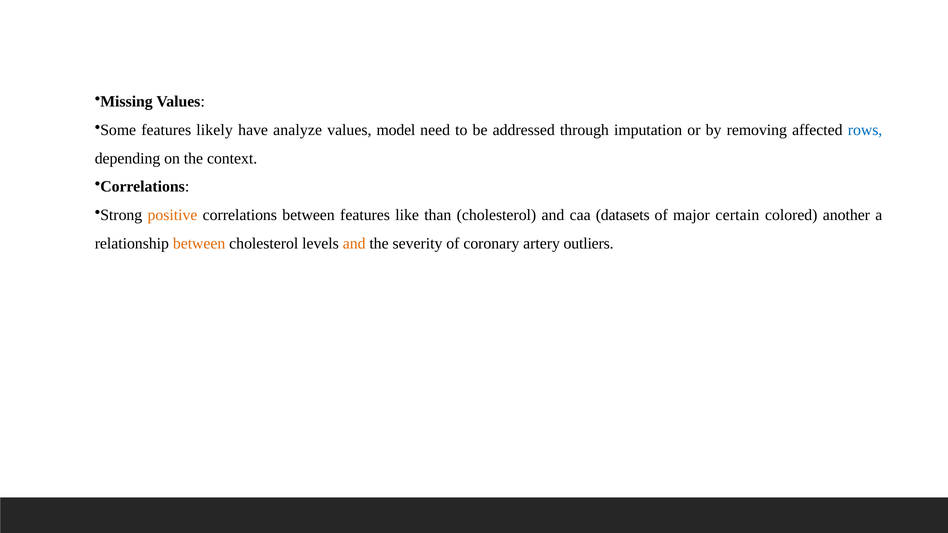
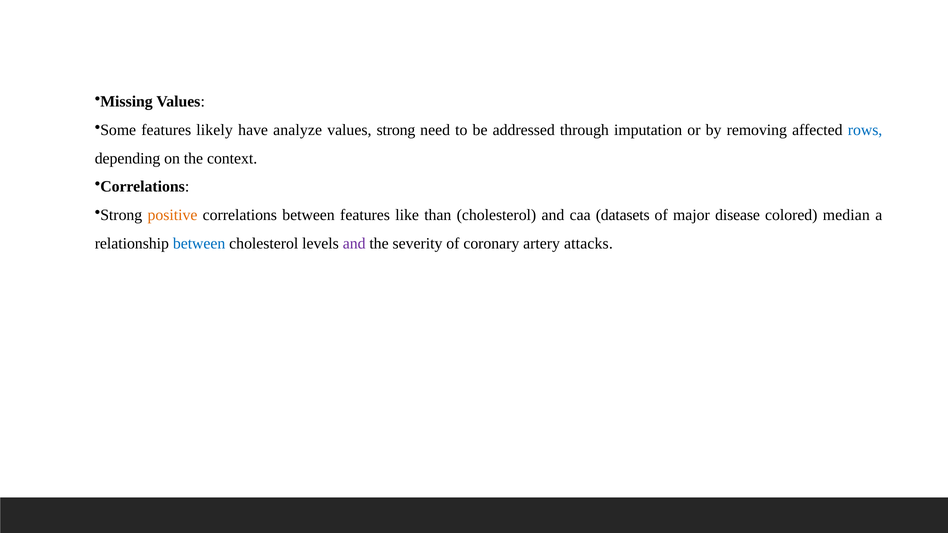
values model: model -> strong
certain: certain -> disease
another: another -> median
between at (199, 244) colour: orange -> blue
and at (354, 244) colour: orange -> purple
outliers: outliers -> attacks
